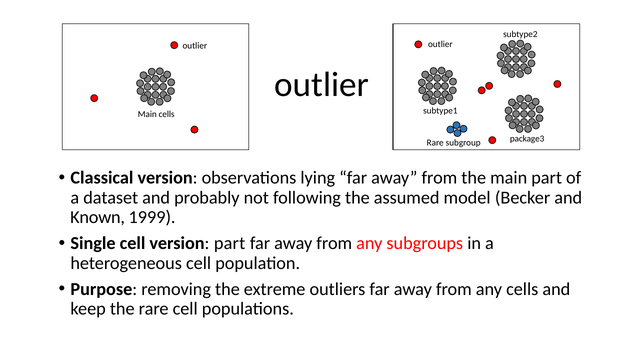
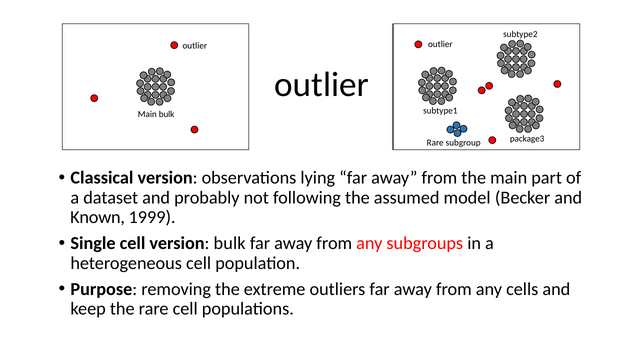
Main cells: cells -> bulk
version part: part -> bulk
